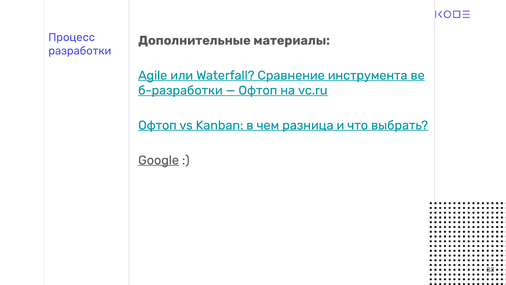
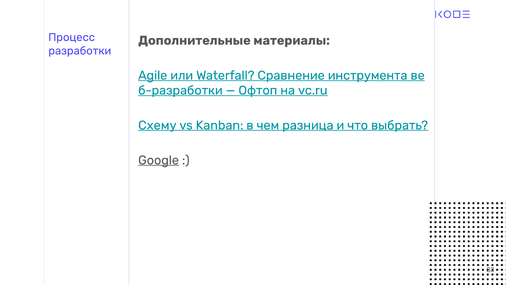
Офтоп at (157, 125): Офтоп -> Схему
